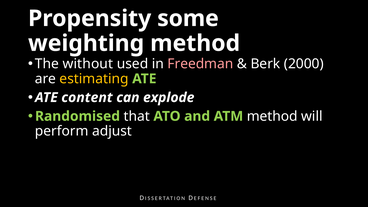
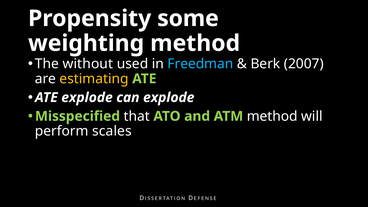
Freedman colour: pink -> light blue
2000: 2000 -> 2007
ATE content: content -> explode
Randomised: Randomised -> Misspecified
adjust: adjust -> scales
